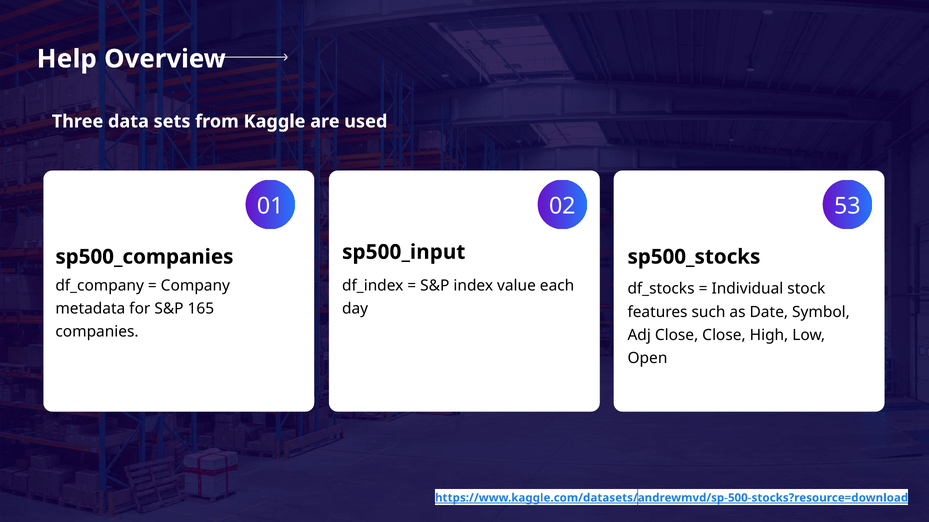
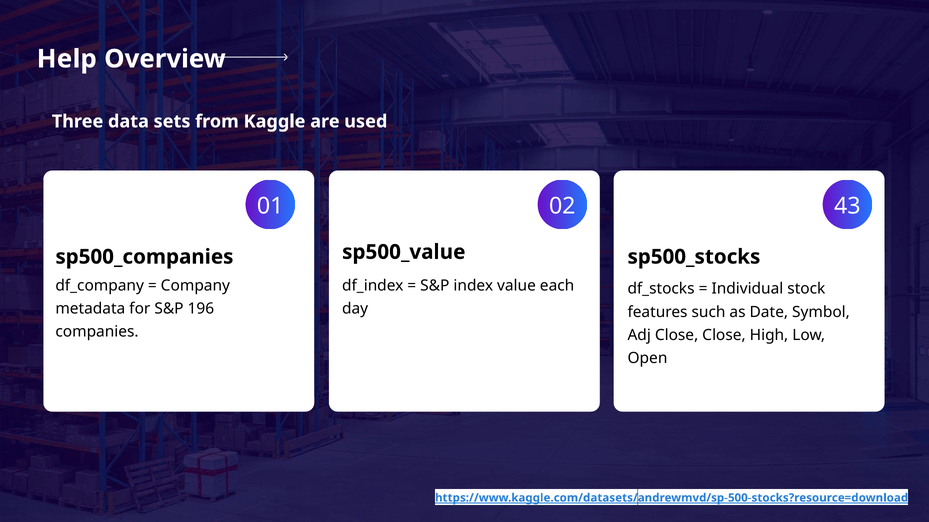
53: 53 -> 43
sp500_input: sp500_input -> sp500_value
165: 165 -> 196
